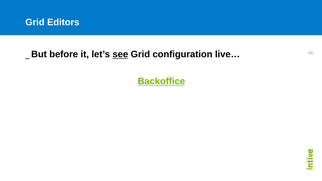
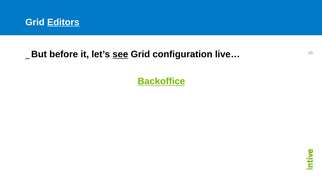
Editors underline: none -> present
